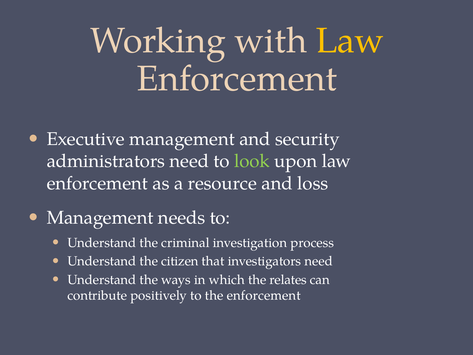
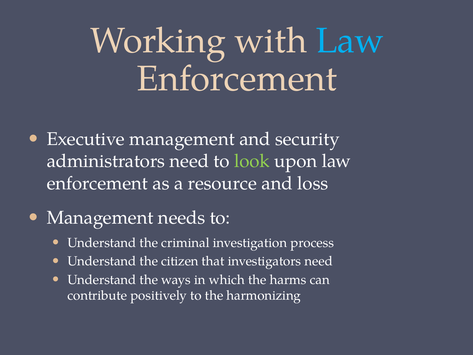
Law at (350, 41) colour: yellow -> light blue
relates: relates -> harms
the enforcement: enforcement -> harmonizing
